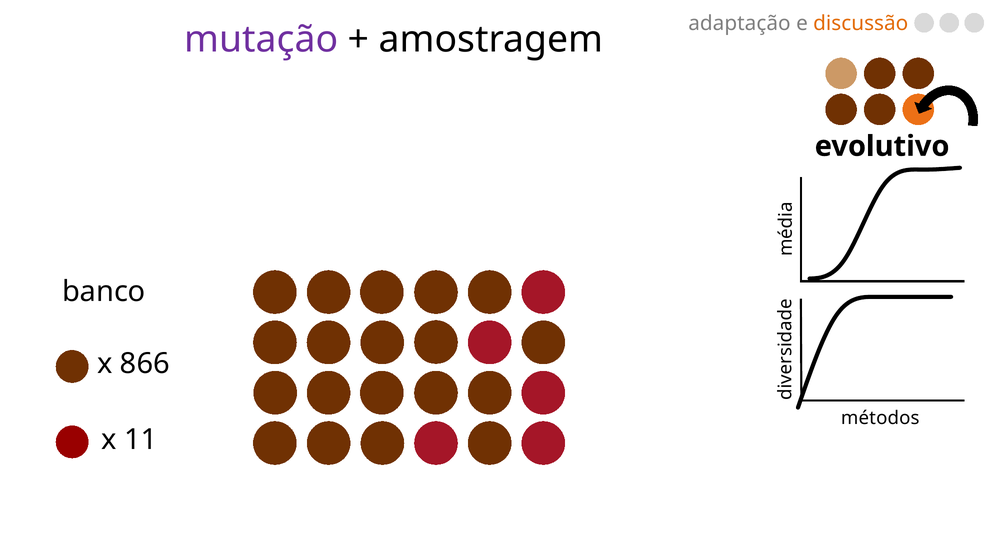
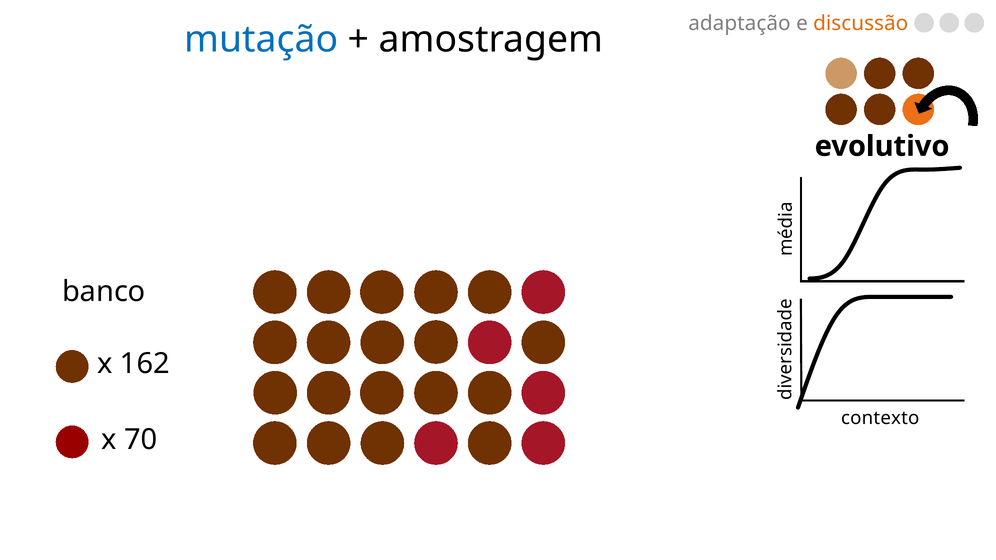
mutação colour: purple -> blue
866: 866 -> 162
métodos: métodos -> contexto
11: 11 -> 70
